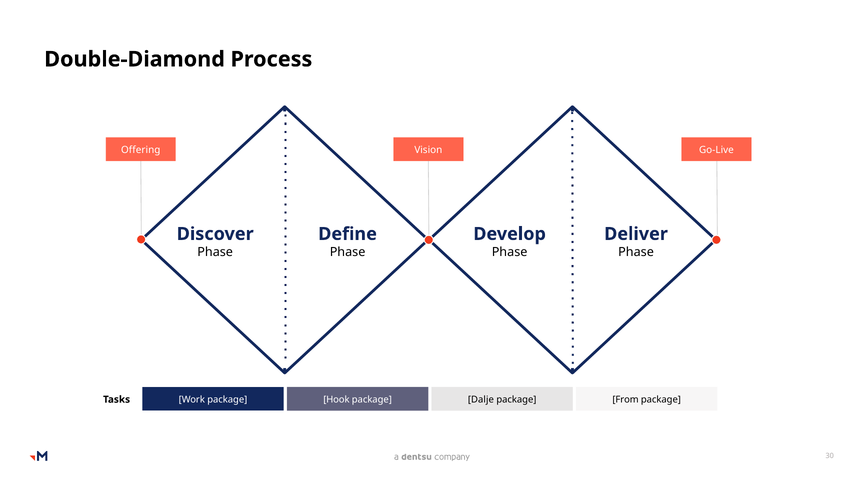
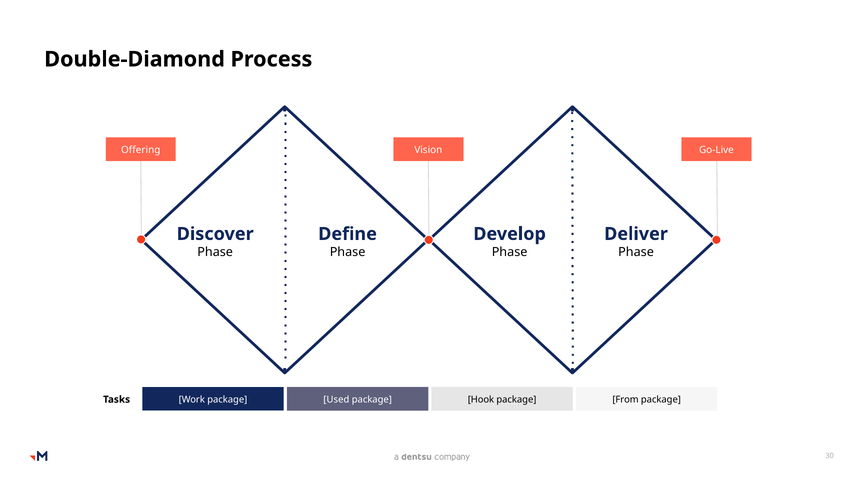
Hook: Hook -> Used
Dalje: Dalje -> Hook
